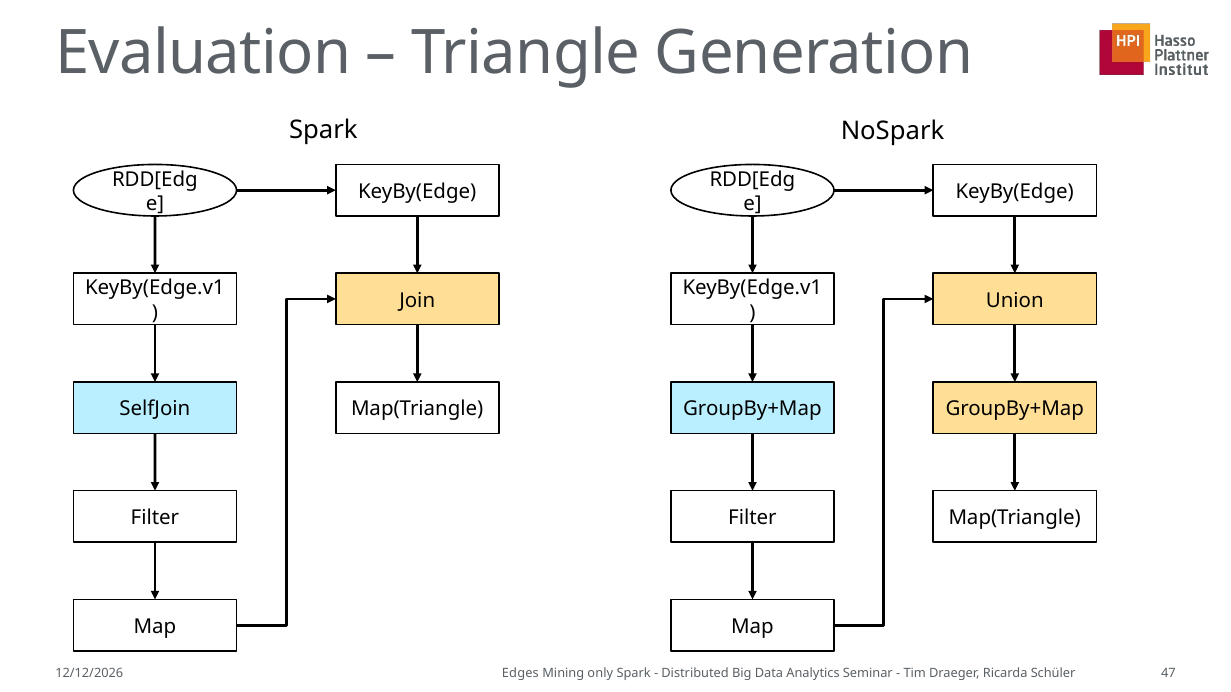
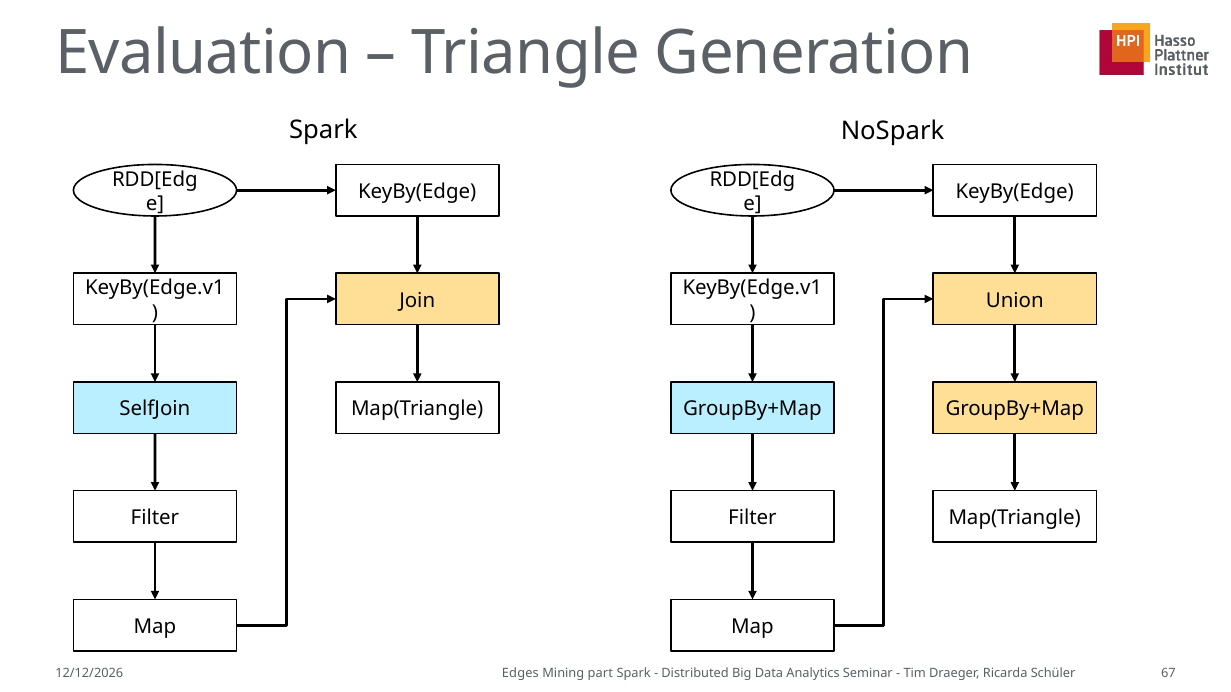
only: only -> part
47: 47 -> 67
